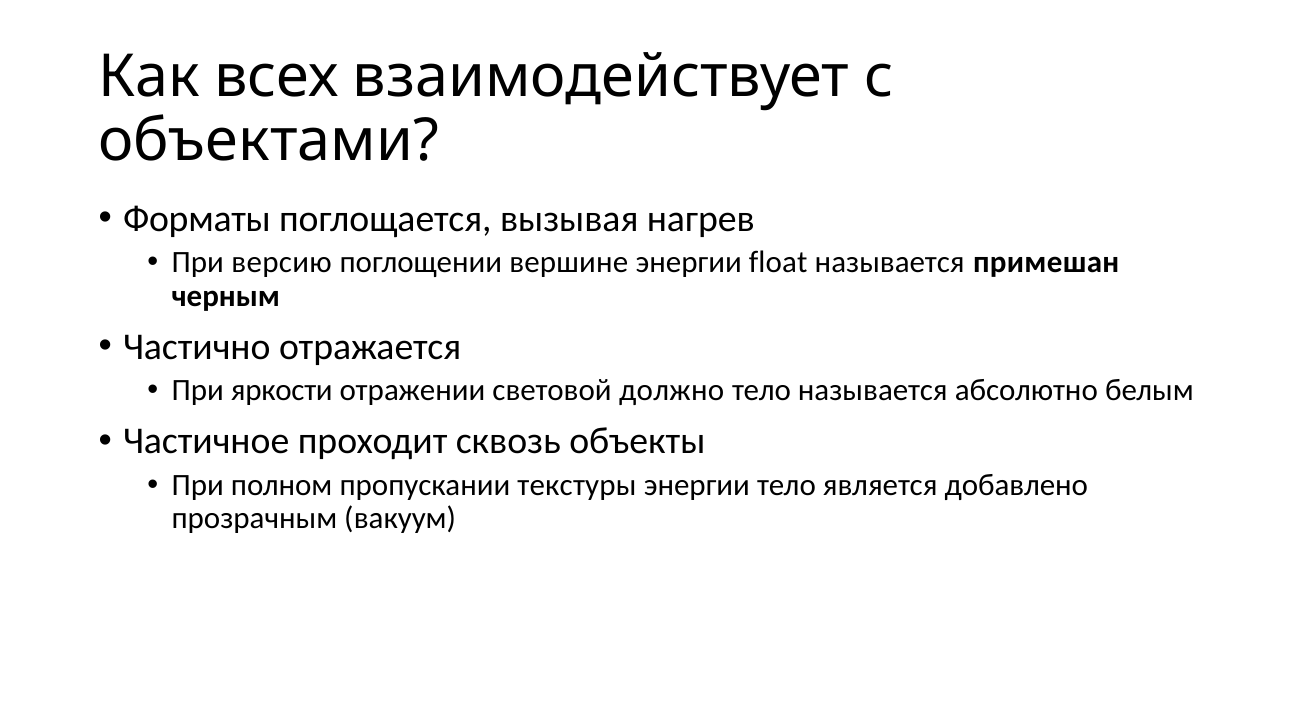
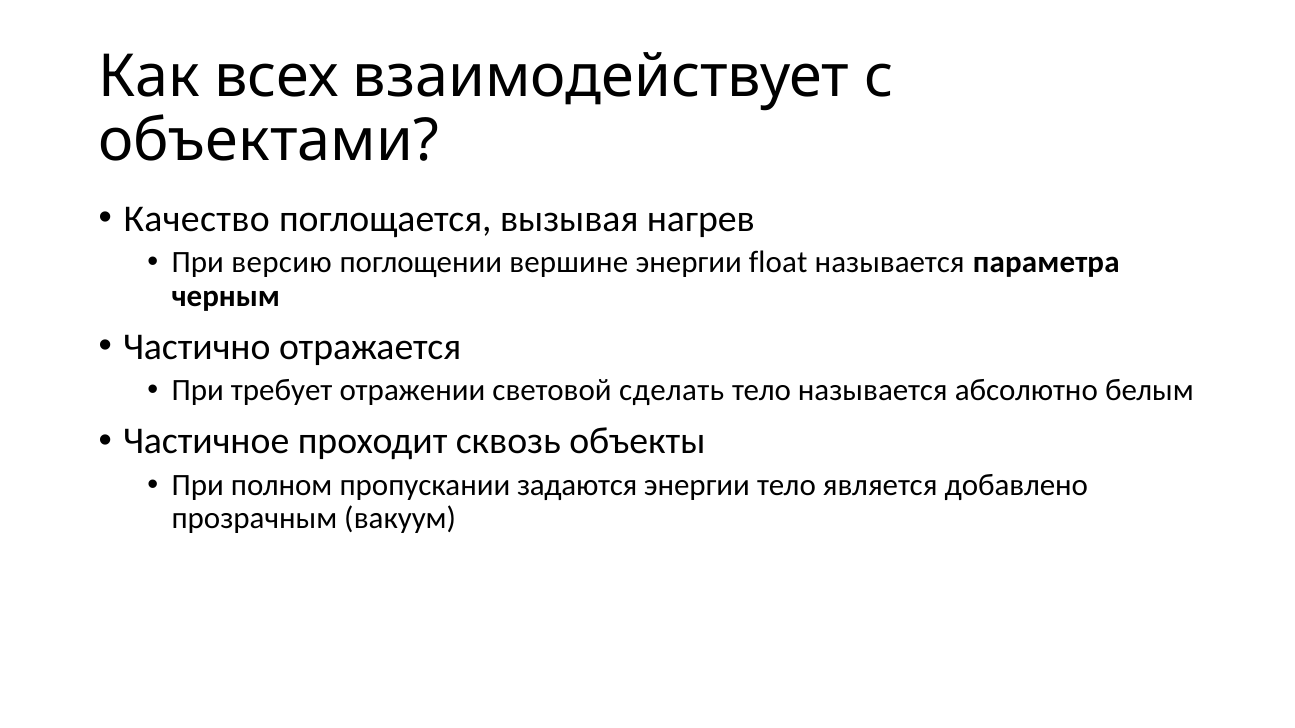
Форматы: Форматы -> Качество
примешан: примешан -> параметра
яркости: яркости -> требует
должно: должно -> сделать
текстуры: текстуры -> задаются
